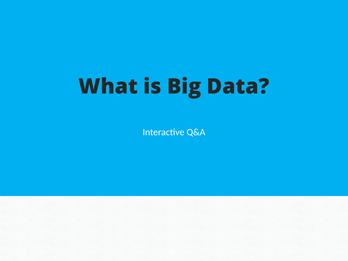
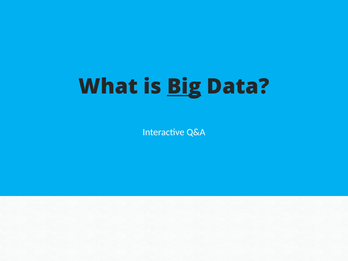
Big underline: none -> present
